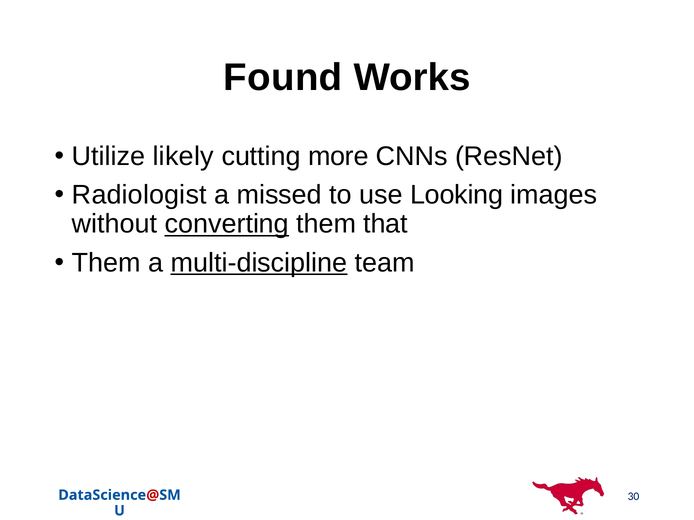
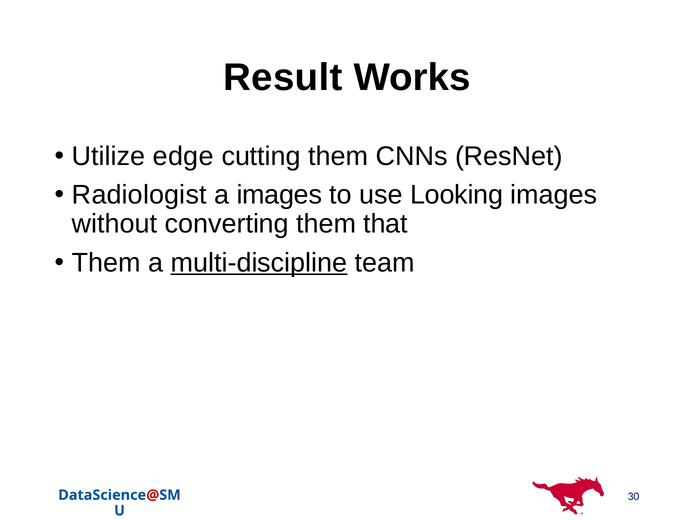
Found: Found -> Result
likely: likely -> edge
cutting more: more -> them
a missed: missed -> images
converting underline: present -> none
